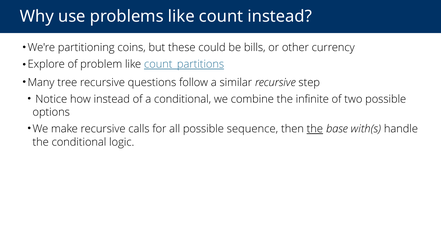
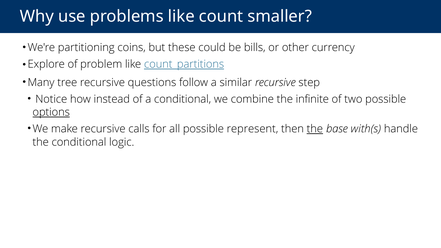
count instead: instead -> smaller
options underline: none -> present
sequence: sequence -> represent
